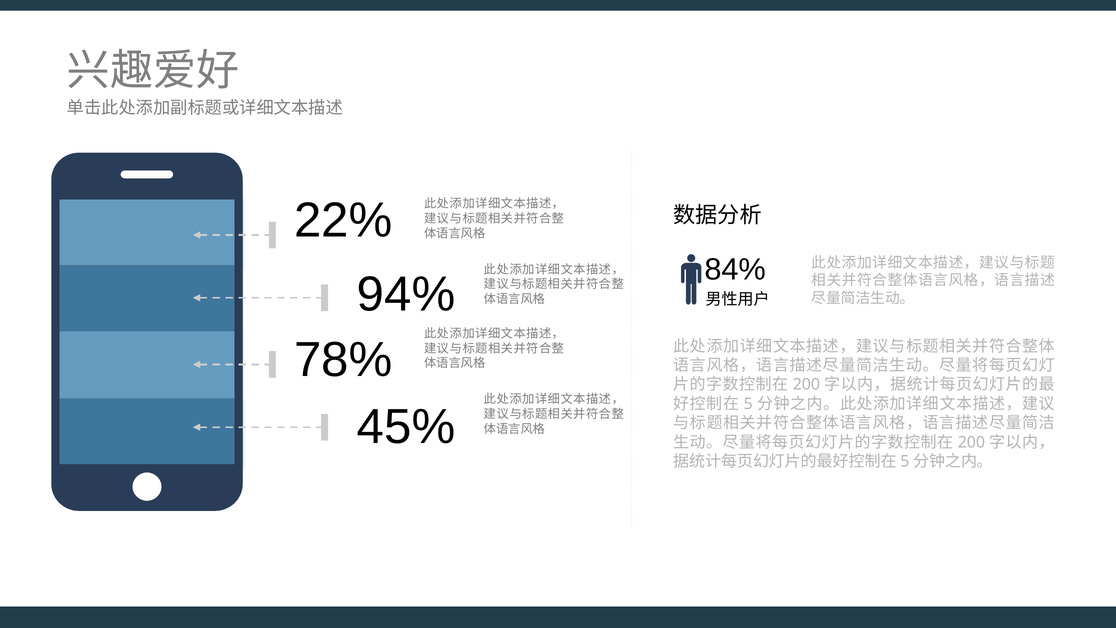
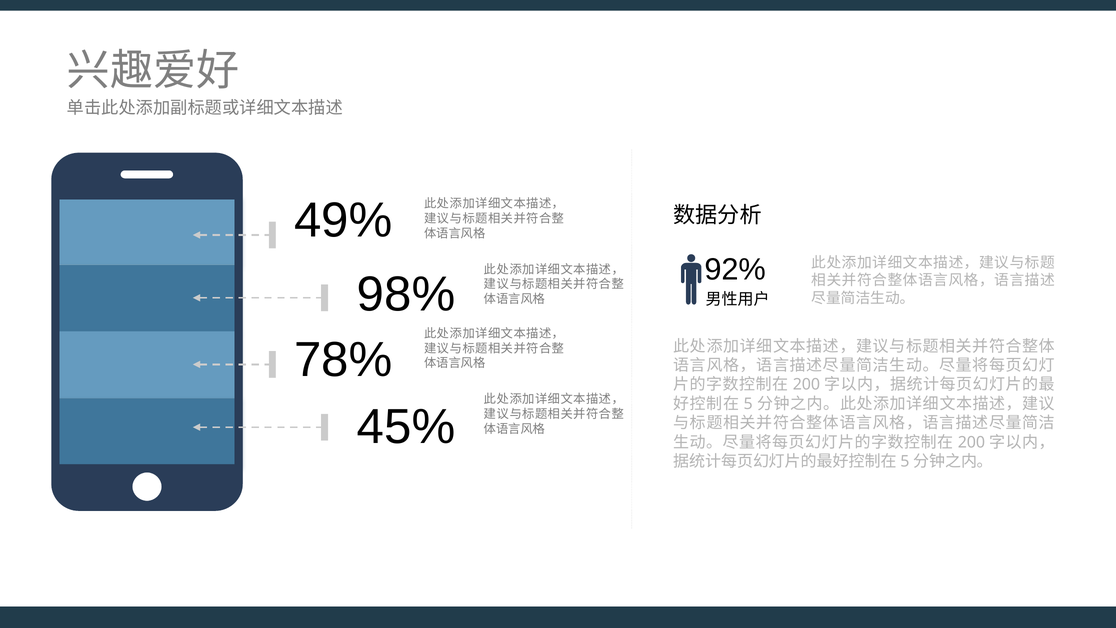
22%: 22% -> 49%
84%: 84% -> 92%
94%: 94% -> 98%
